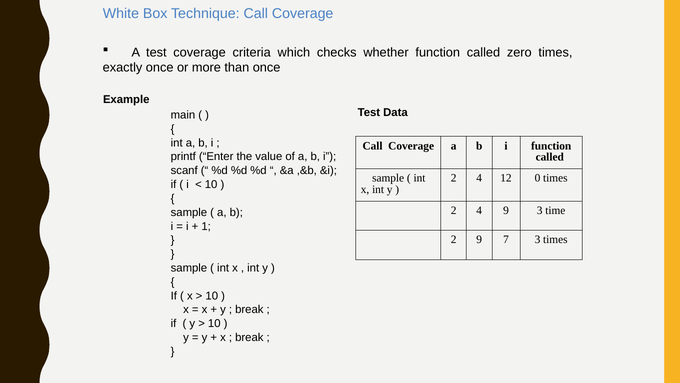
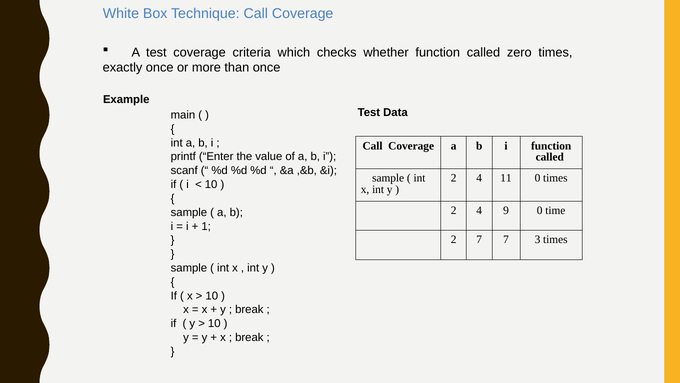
12: 12 -> 11
9 3: 3 -> 0
2 9: 9 -> 7
